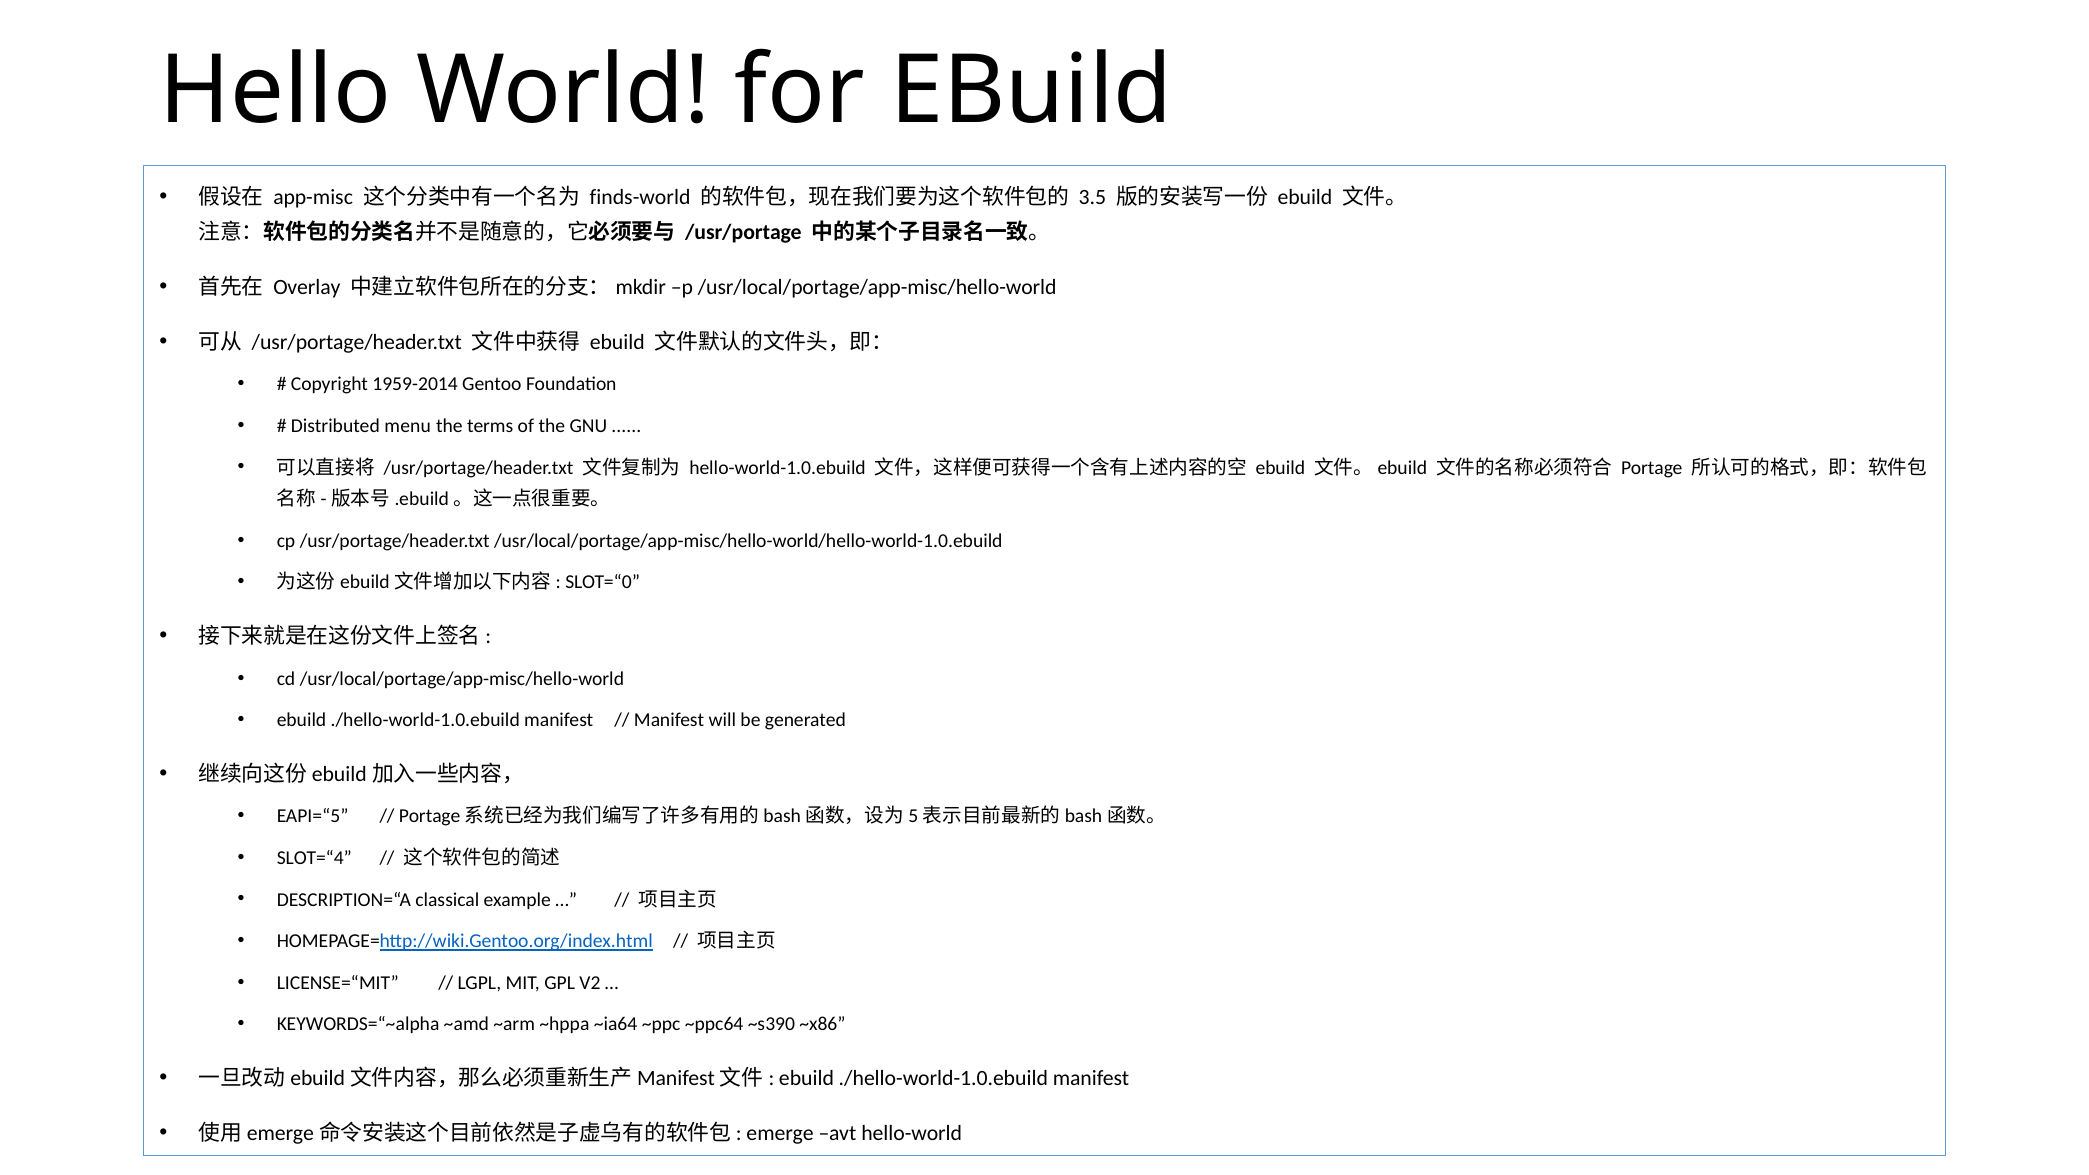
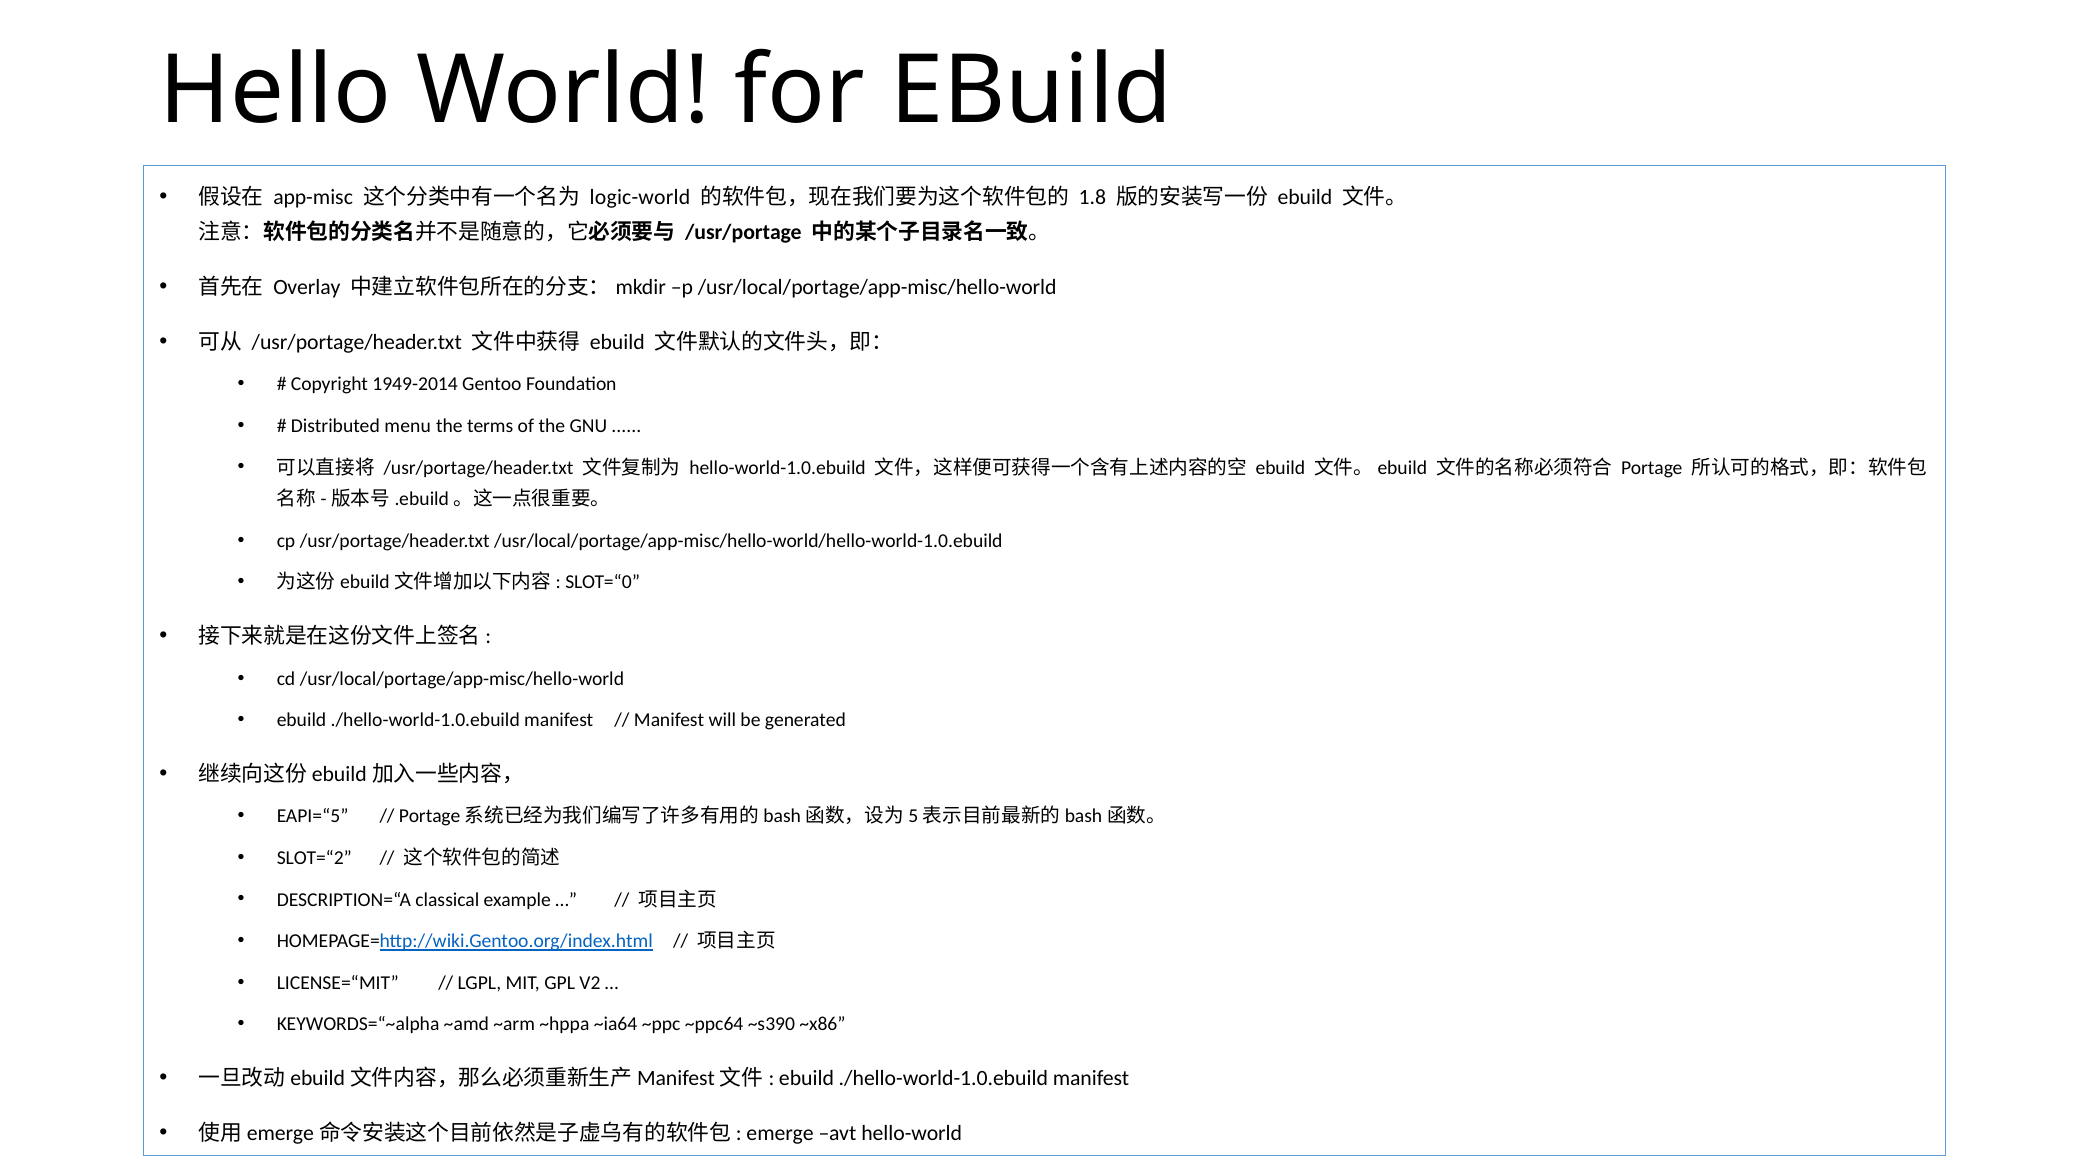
finds-world: finds-world -> logic-world
3.5: 3.5 -> 1.8
1959-2014: 1959-2014 -> 1949-2014
SLOT=“4: SLOT=“4 -> SLOT=“2
